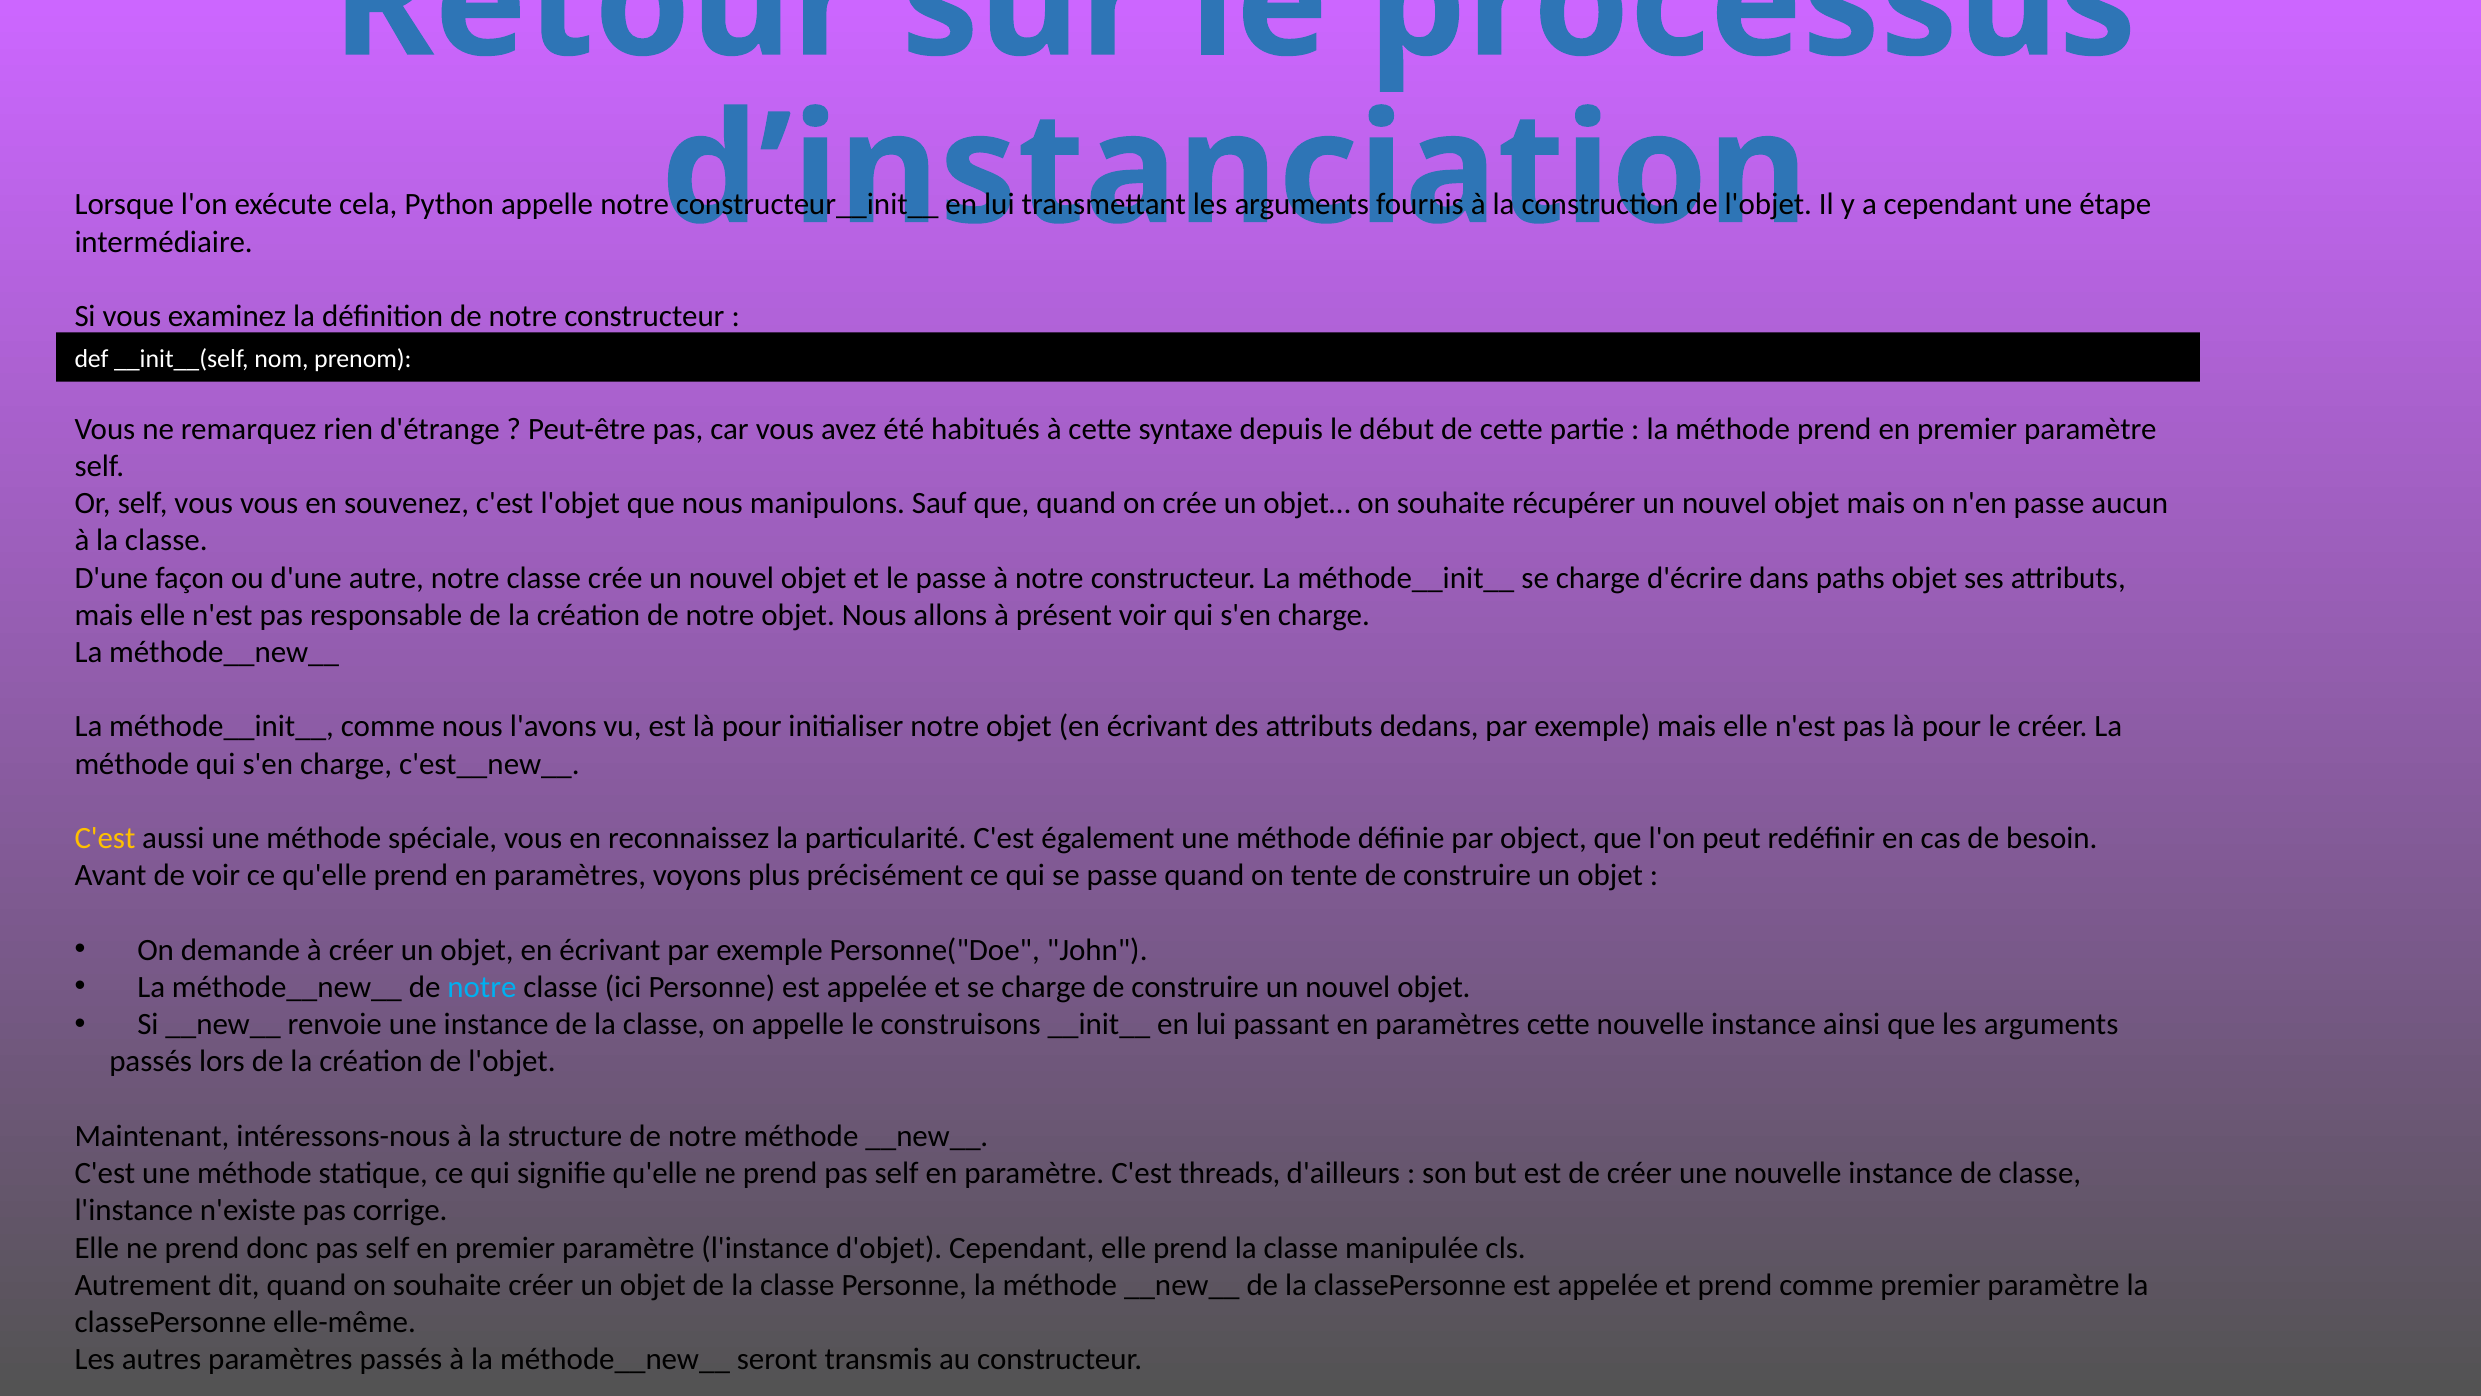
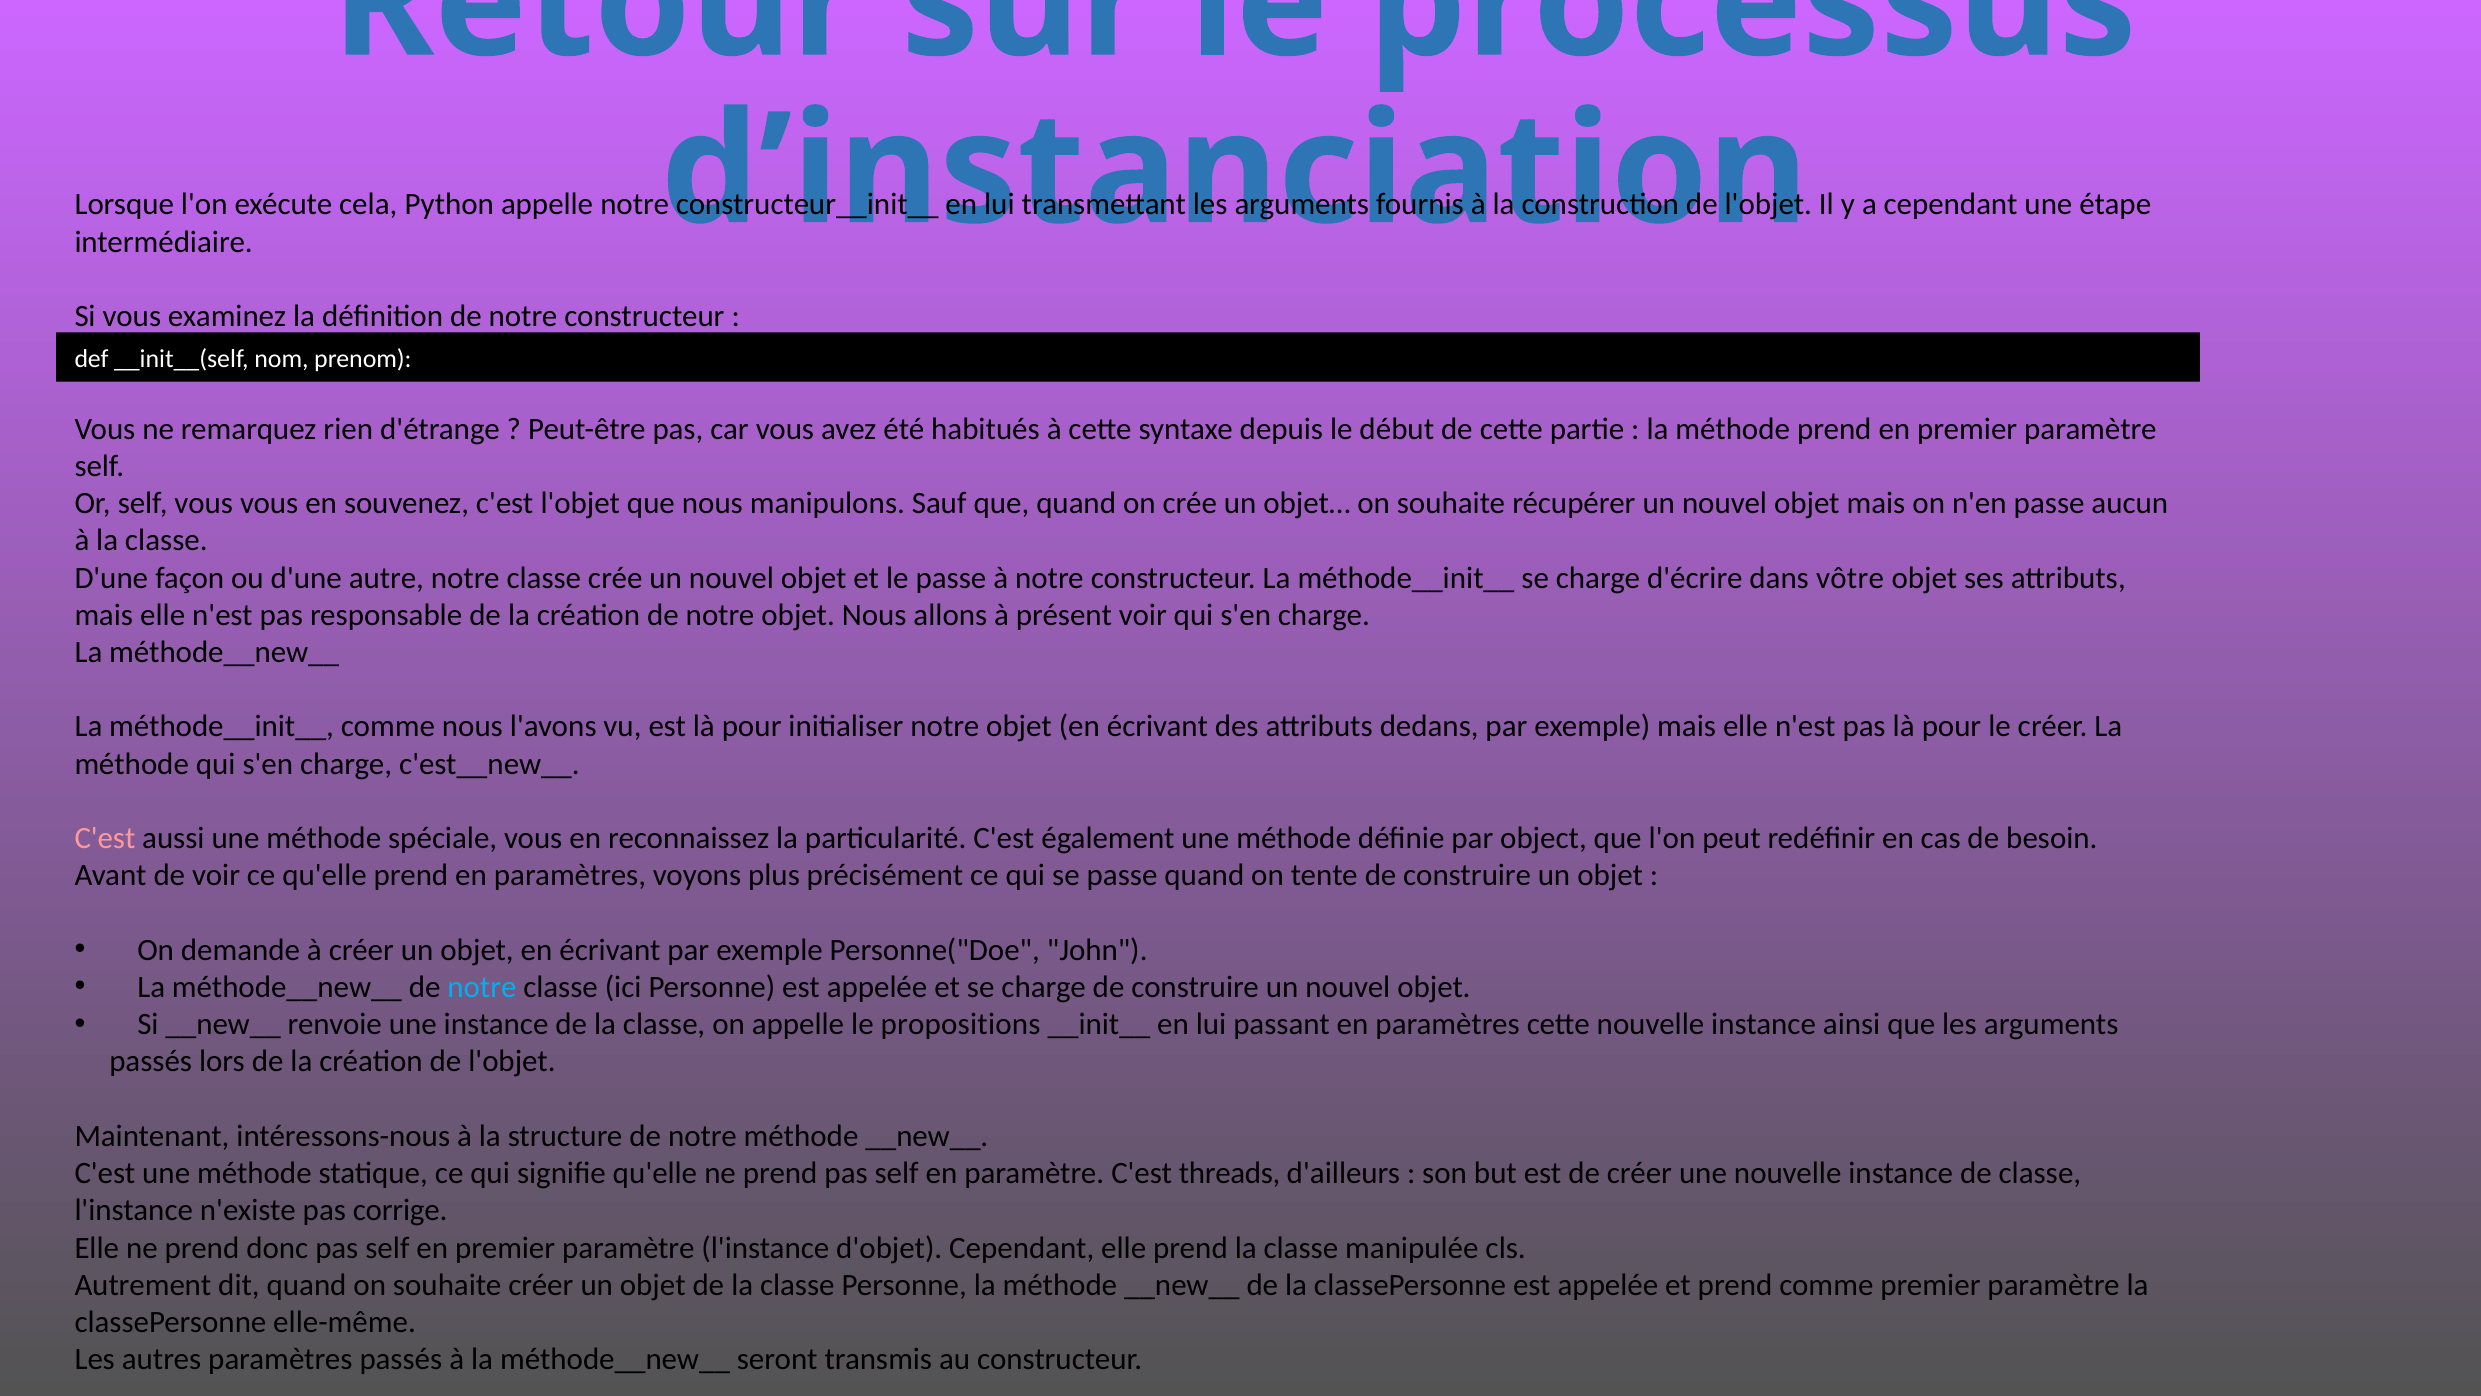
paths: paths -> vôtre
C'est at (105, 838) colour: yellow -> pink
construisons: construisons -> propositions
